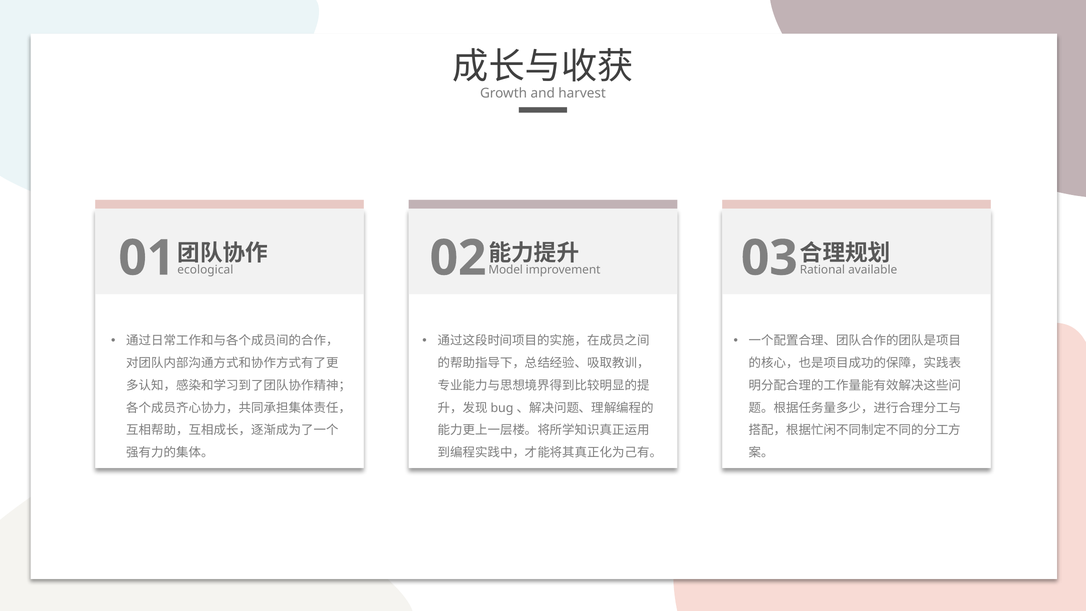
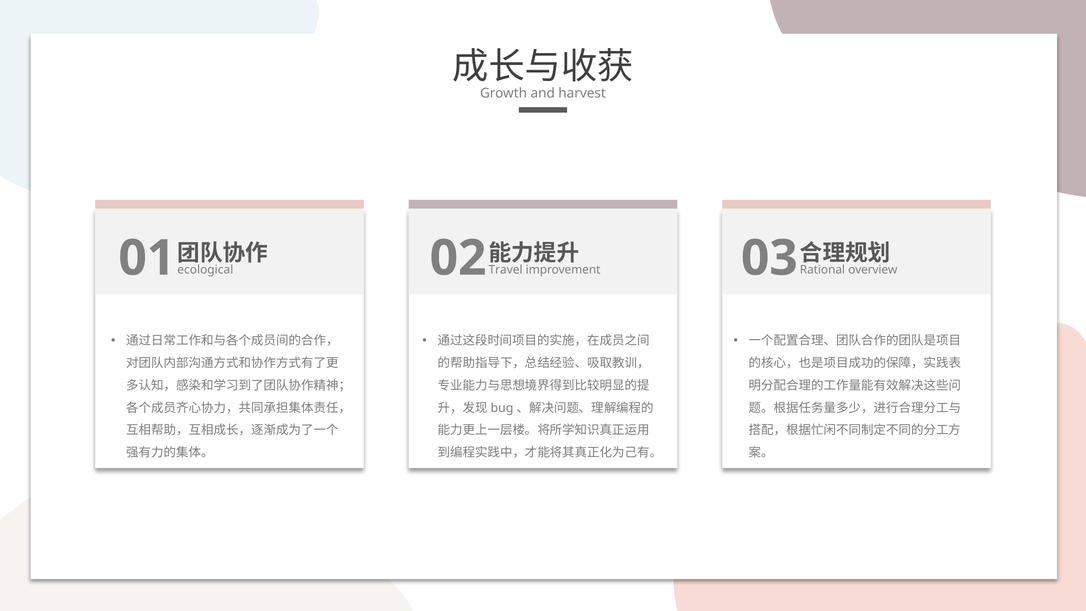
Model: Model -> Travel
available: available -> overview
